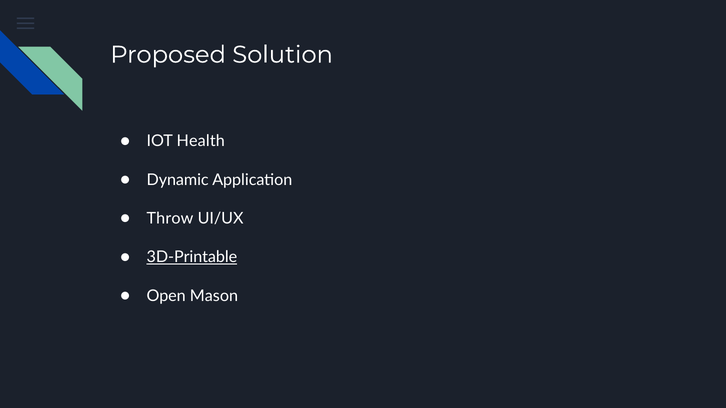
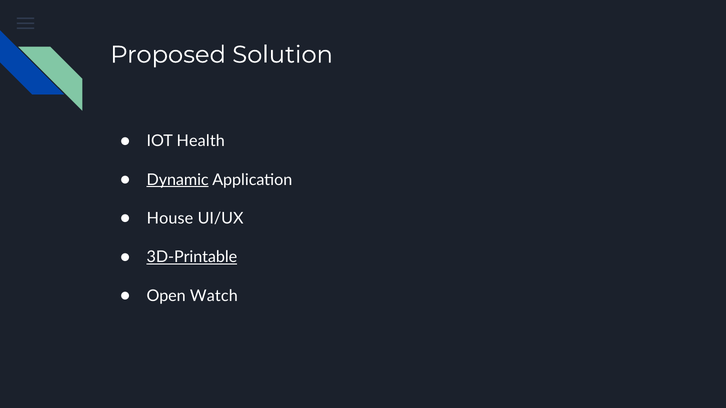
Dynamic underline: none -> present
Throw: Throw -> House
Mason: Mason -> Watch
